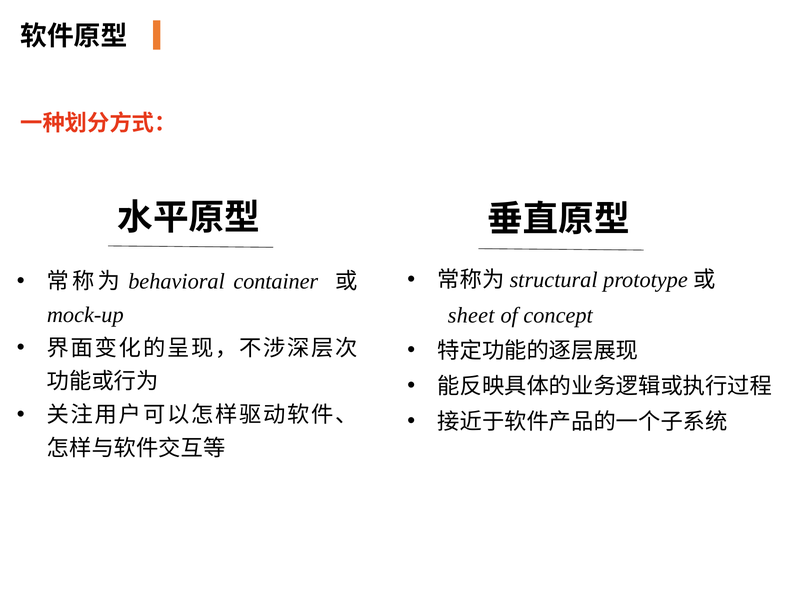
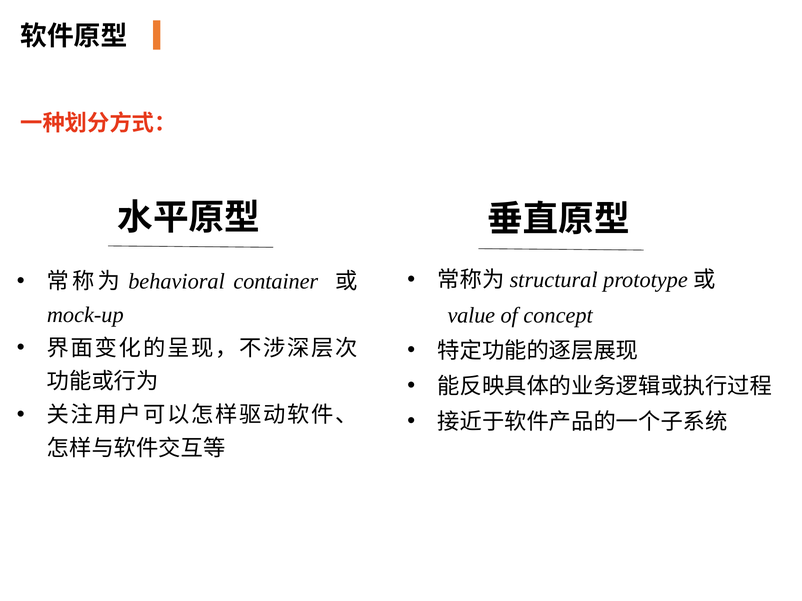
sheet: sheet -> value
